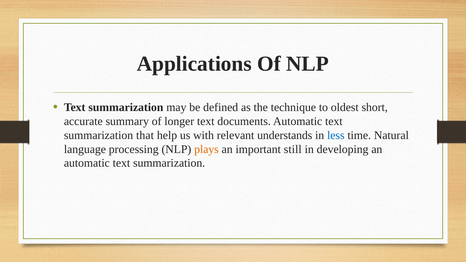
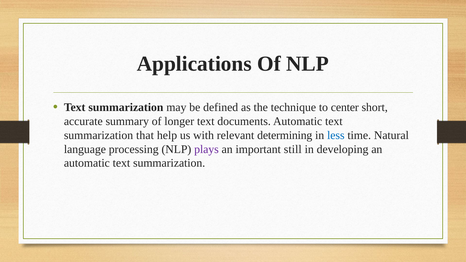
oldest: oldest -> center
understands: understands -> determining
plays colour: orange -> purple
